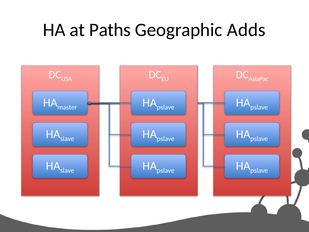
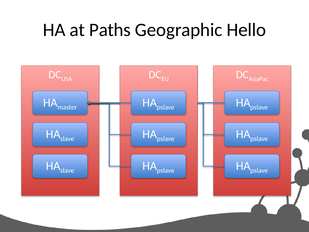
Adds: Adds -> Hello
